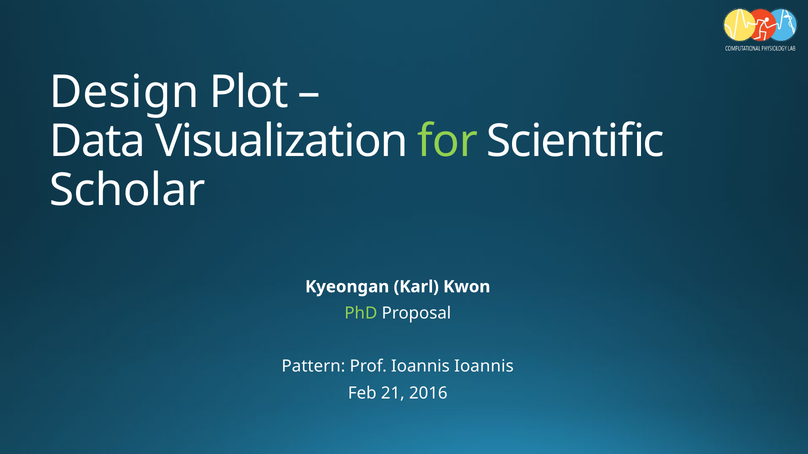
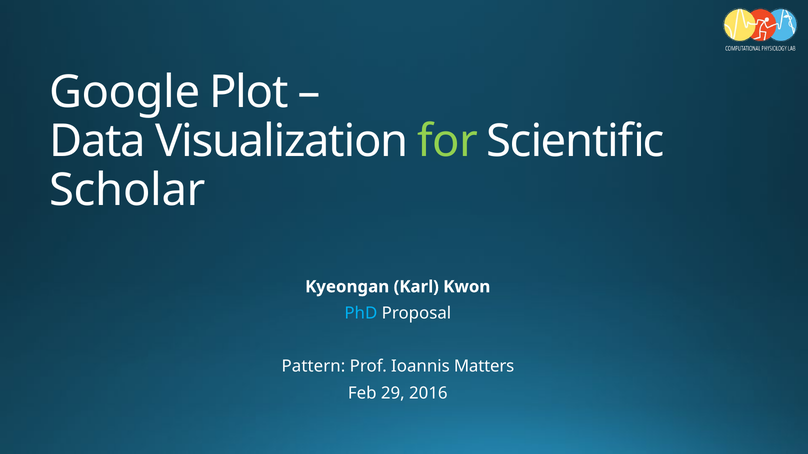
Design: Design -> Google
PhD colour: light green -> light blue
Ioannis Ioannis: Ioannis -> Matters
21: 21 -> 29
